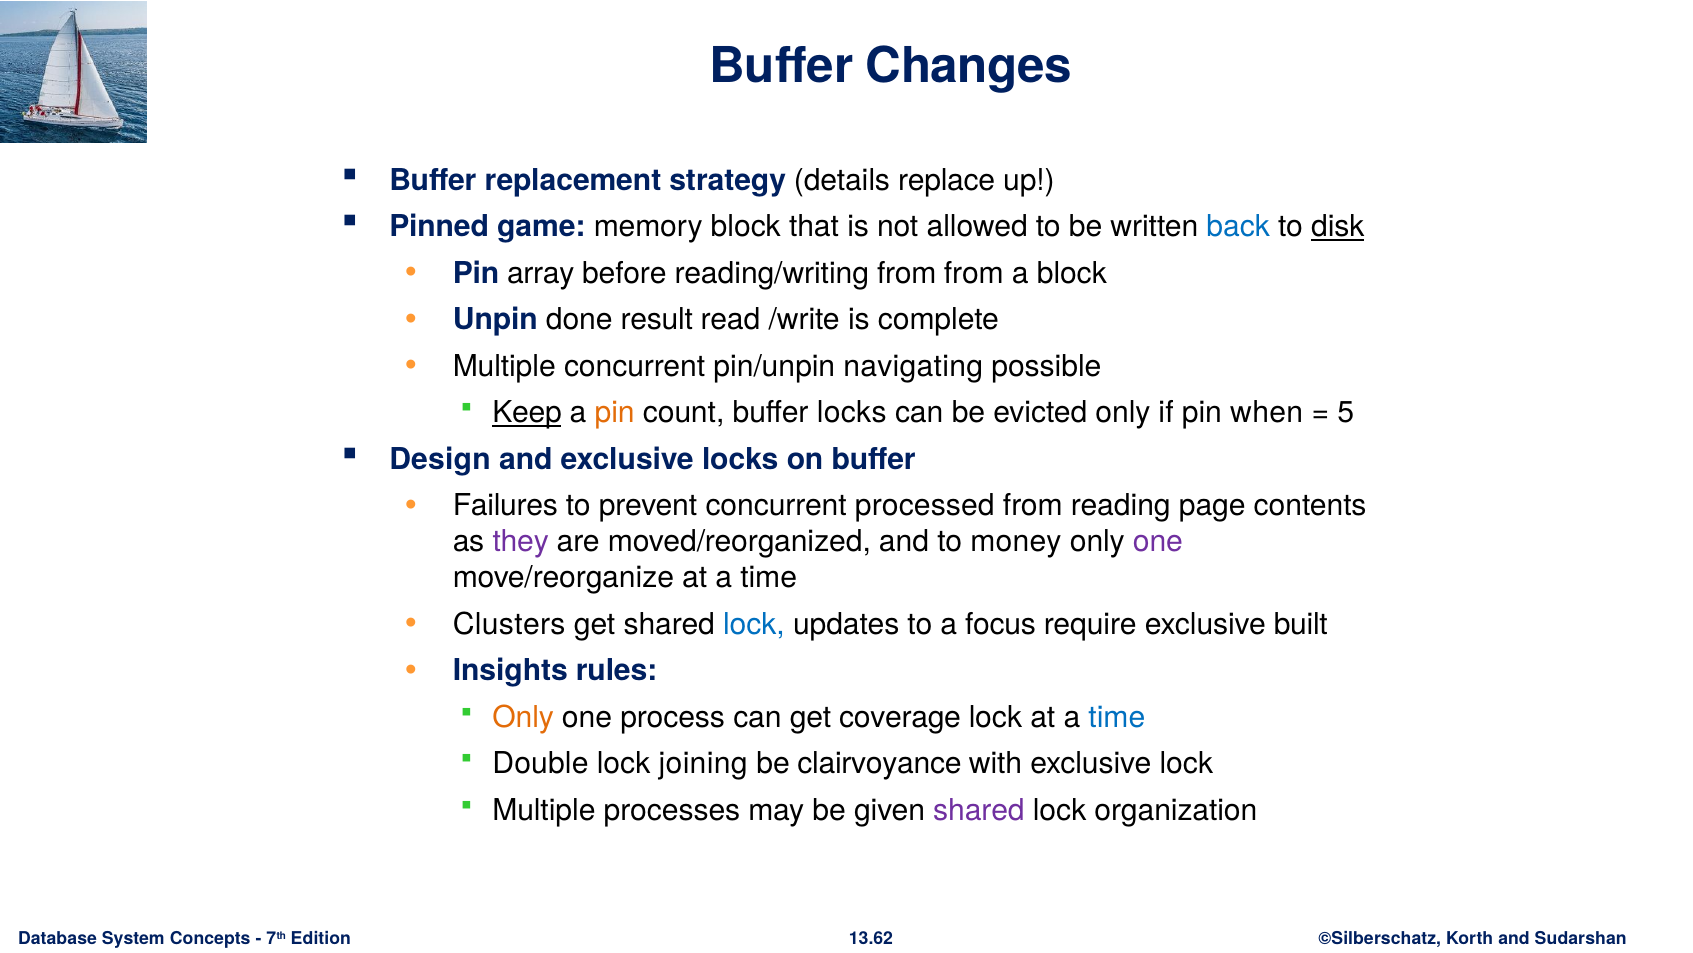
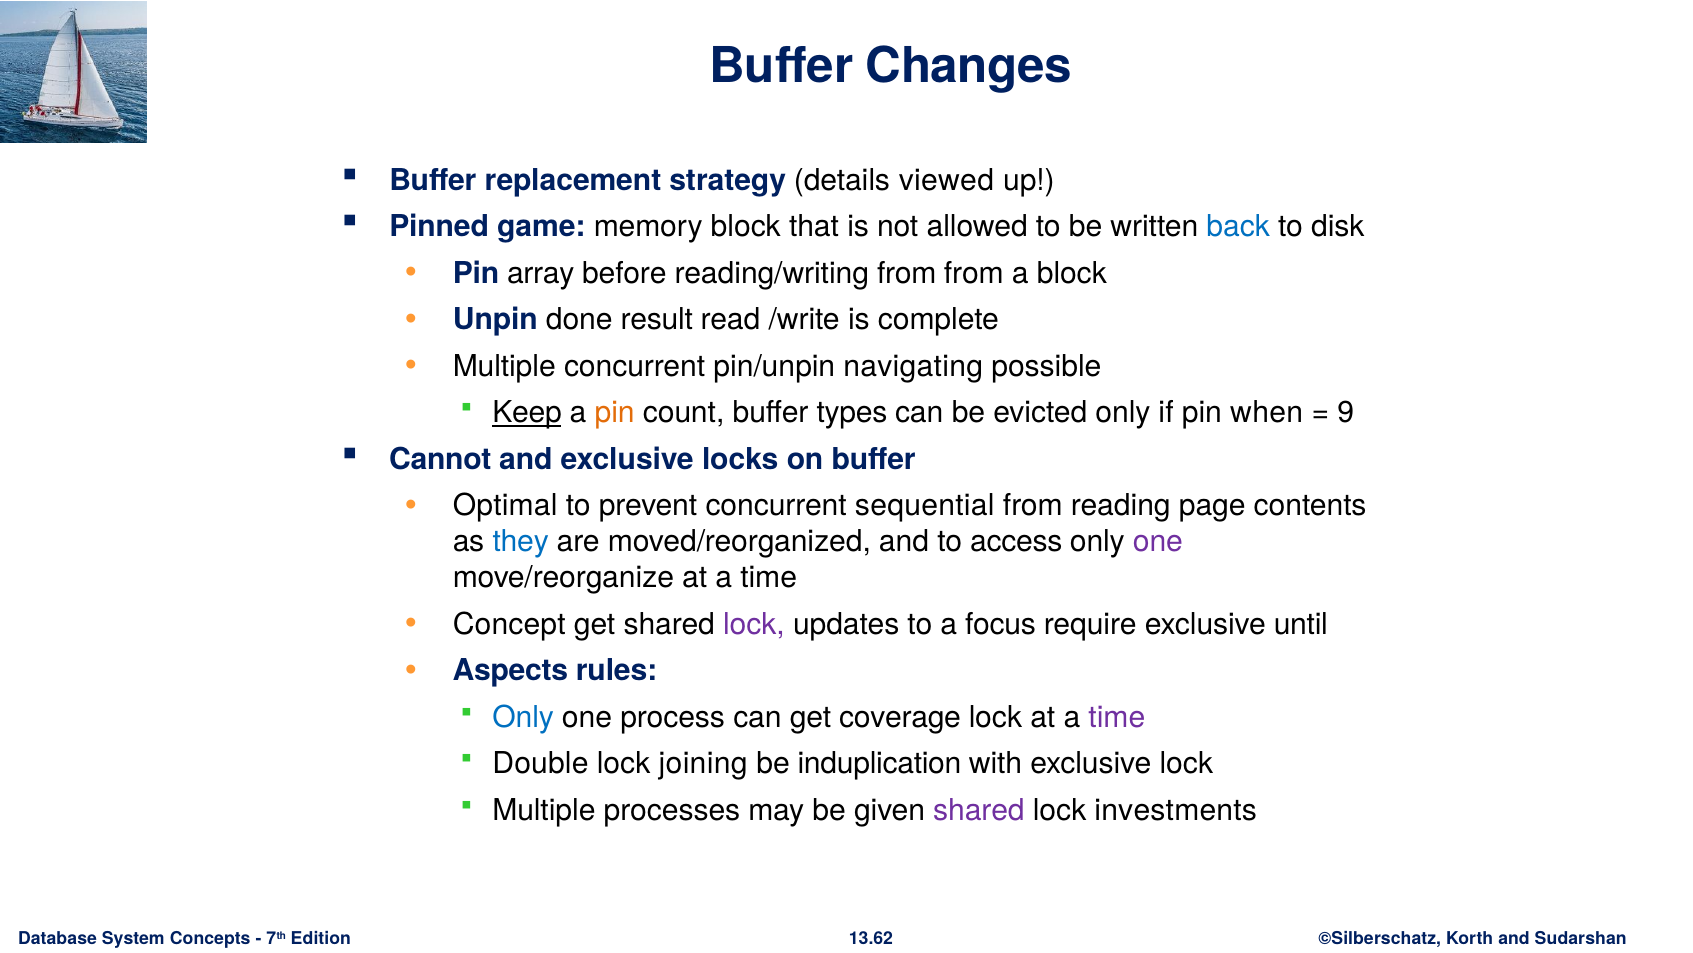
replace: replace -> viewed
disk underline: present -> none
buffer locks: locks -> types
5: 5 -> 9
Design: Design -> Cannot
Failures: Failures -> Optimal
processed: processed -> sequential
they colour: purple -> blue
money: money -> access
Clusters: Clusters -> Concept
lock at (754, 624) colour: blue -> purple
built: built -> until
Insights: Insights -> Aspects
Only at (523, 717) colour: orange -> blue
time at (1117, 717) colour: blue -> purple
clairvoyance: clairvoyance -> induplication
organization: organization -> investments
